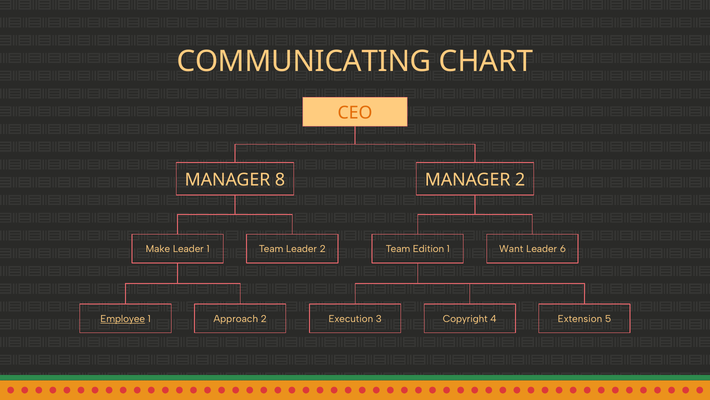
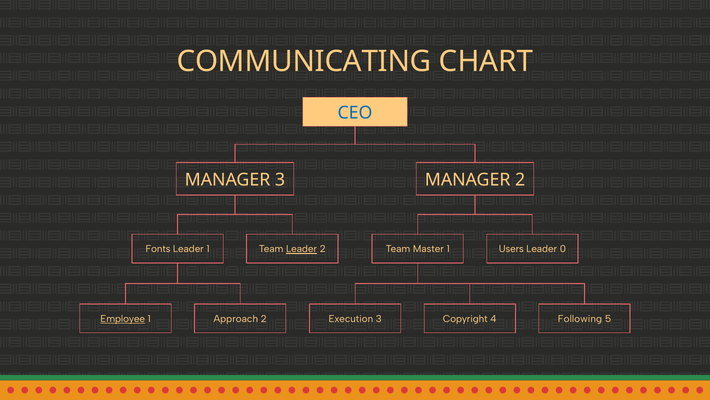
CEO colour: orange -> blue
MANAGER 8: 8 -> 3
Make: Make -> Fonts
Leader at (302, 249) underline: none -> present
Edition: Edition -> Master
Want: Want -> Users
6: 6 -> 0
Extension: Extension -> Following
